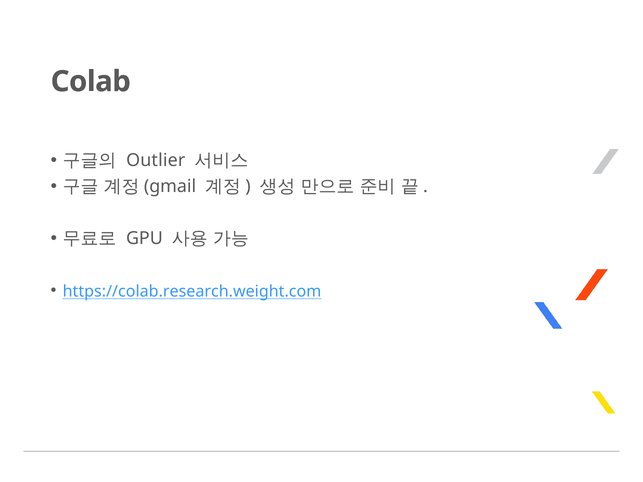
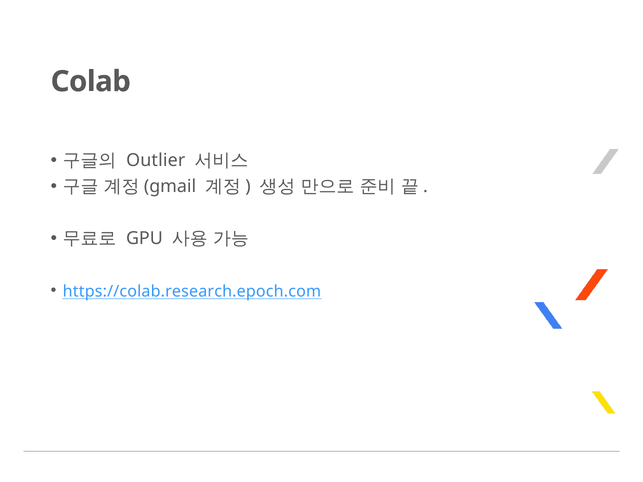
https://colab.research.weight.com: https://colab.research.weight.com -> https://colab.research.epoch.com
